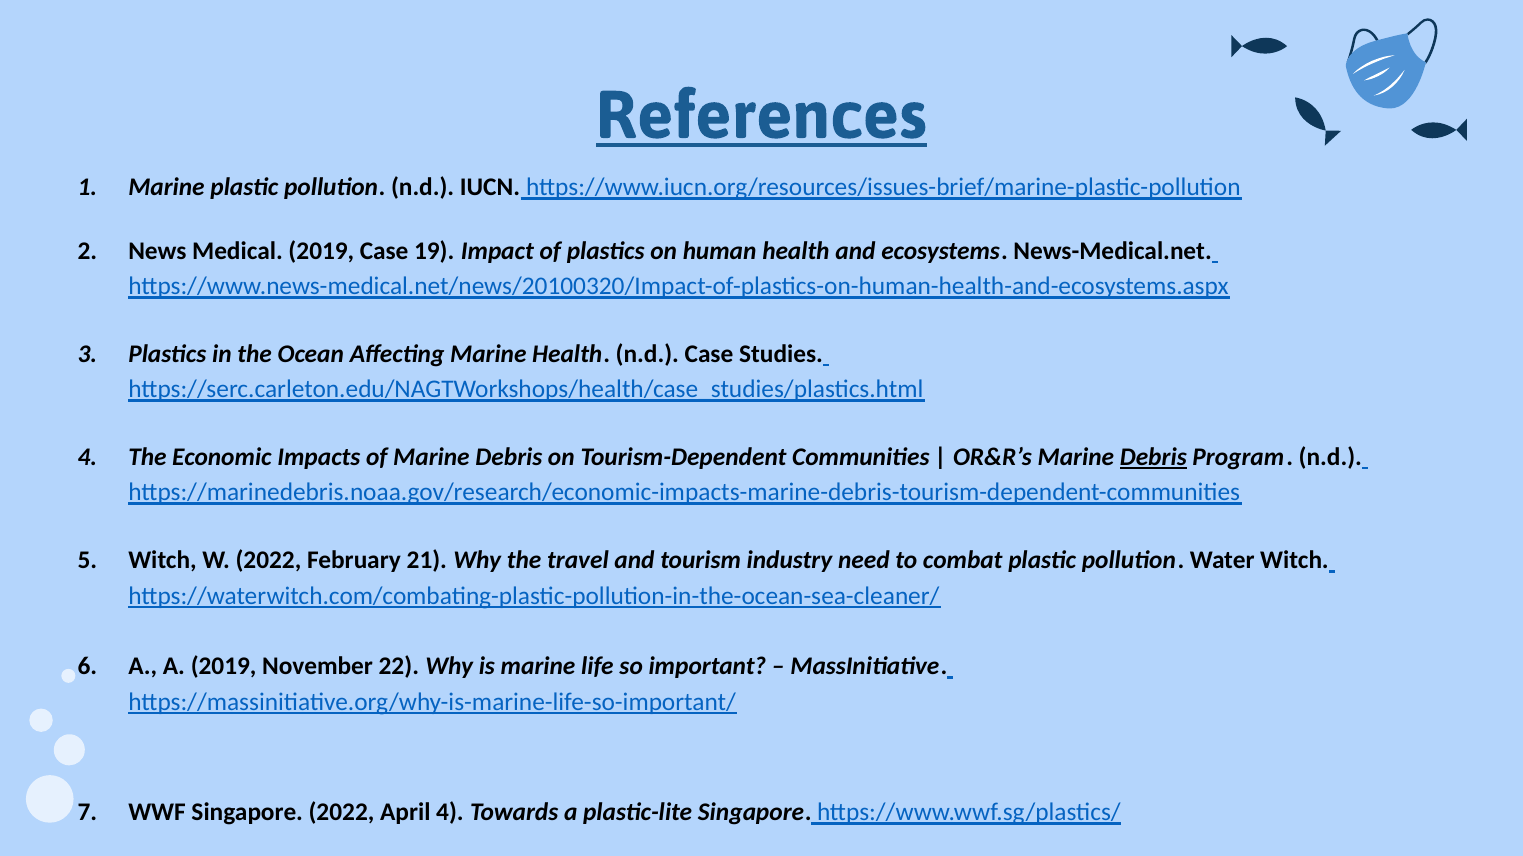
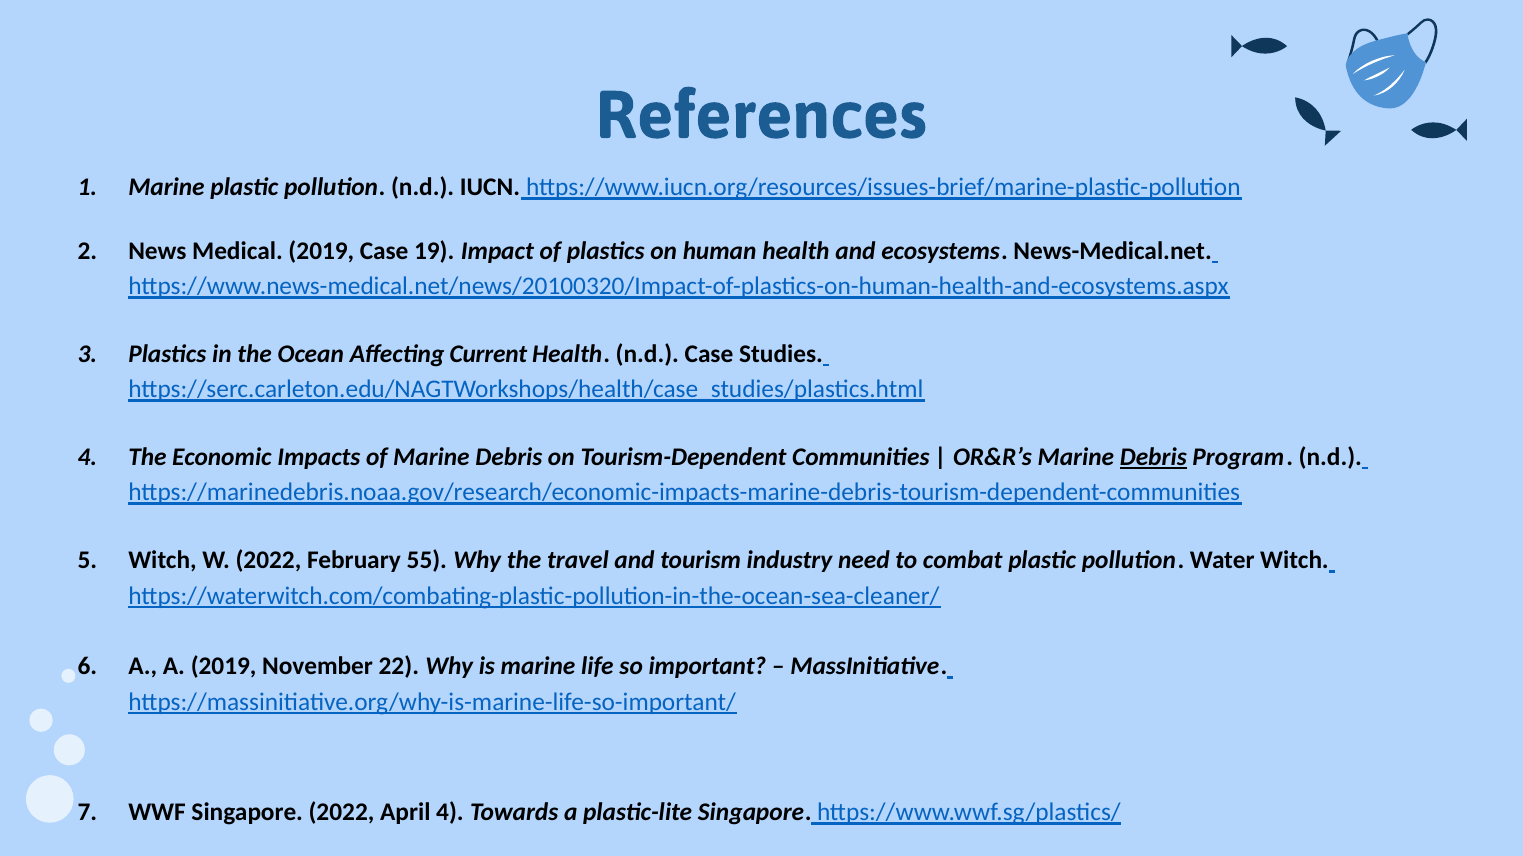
References underline: present -> none
Affecting Marine: Marine -> Current
21: 21 -> 55
